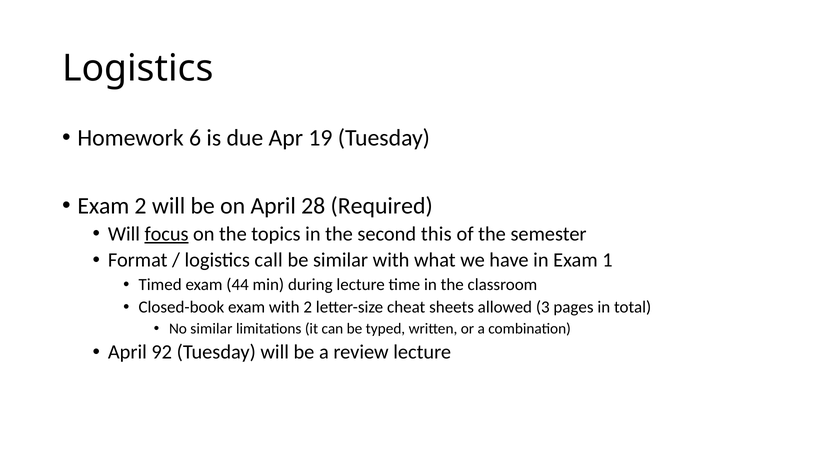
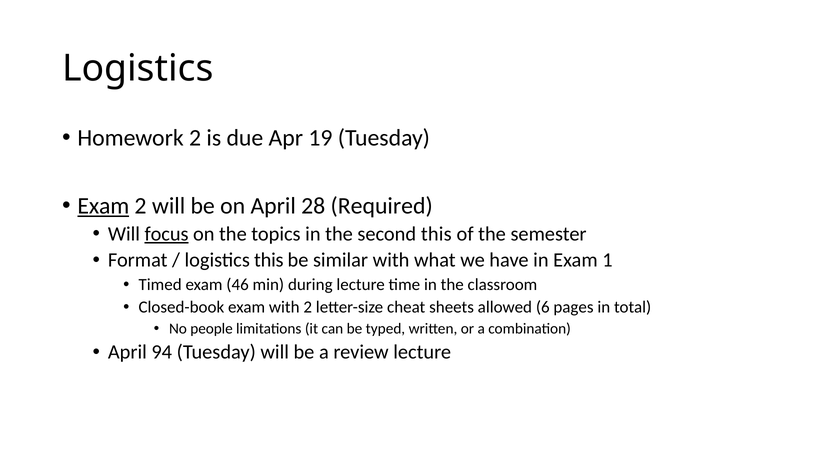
Homework 6: 6 -> 2
Exam at (103, 206) underline: none -> present
logistics call: call -> this
44: 44 -> 46
3: 3 -> 6
No similar: similar -> people
92: 92 -> 94
